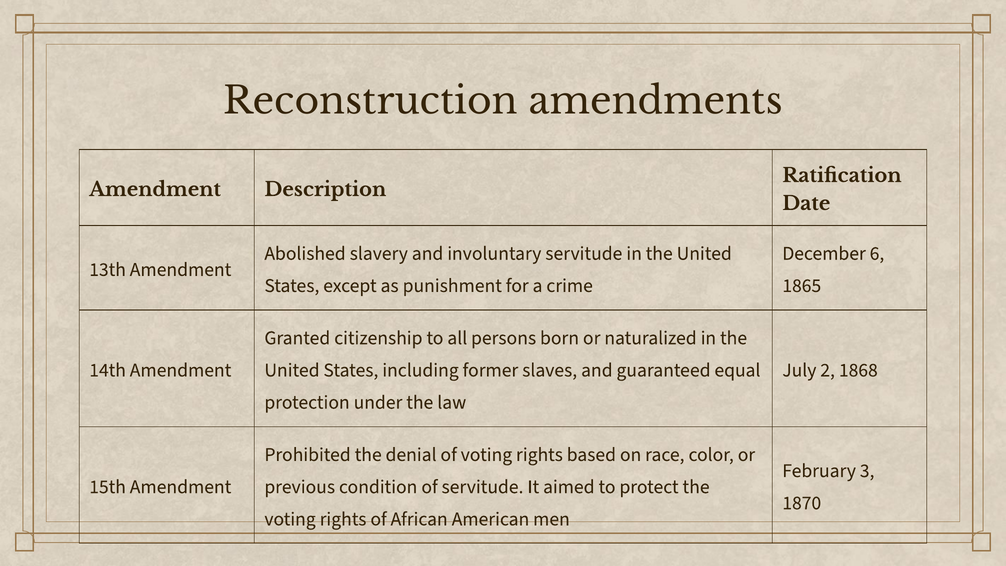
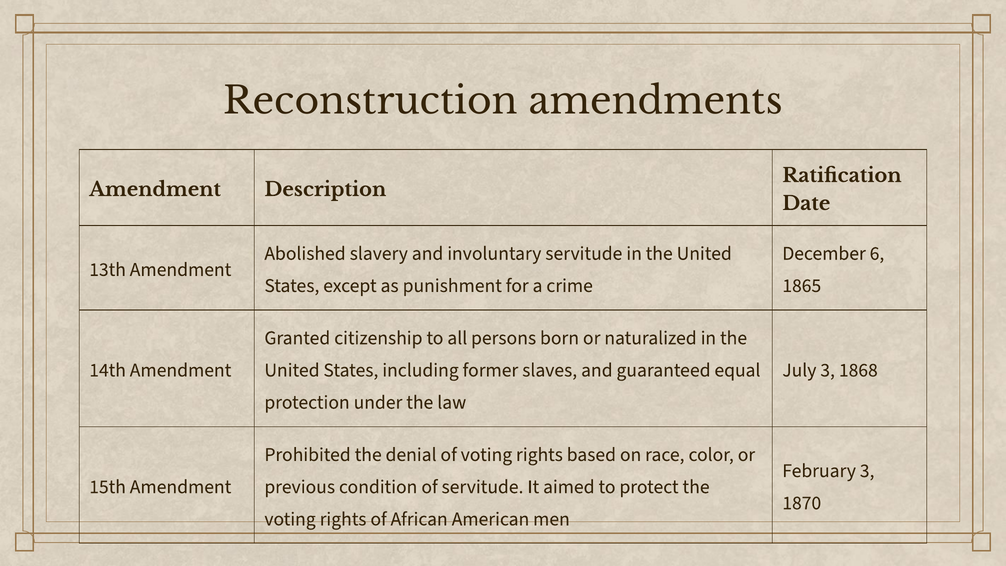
July 2: 2 -> 3
